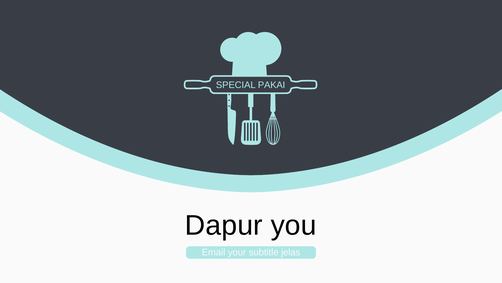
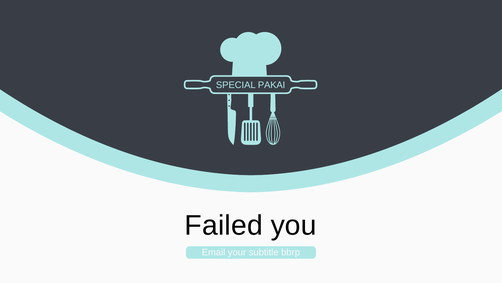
Dapur: Dapur -> Failed
jelas: jelas -> bbrp
